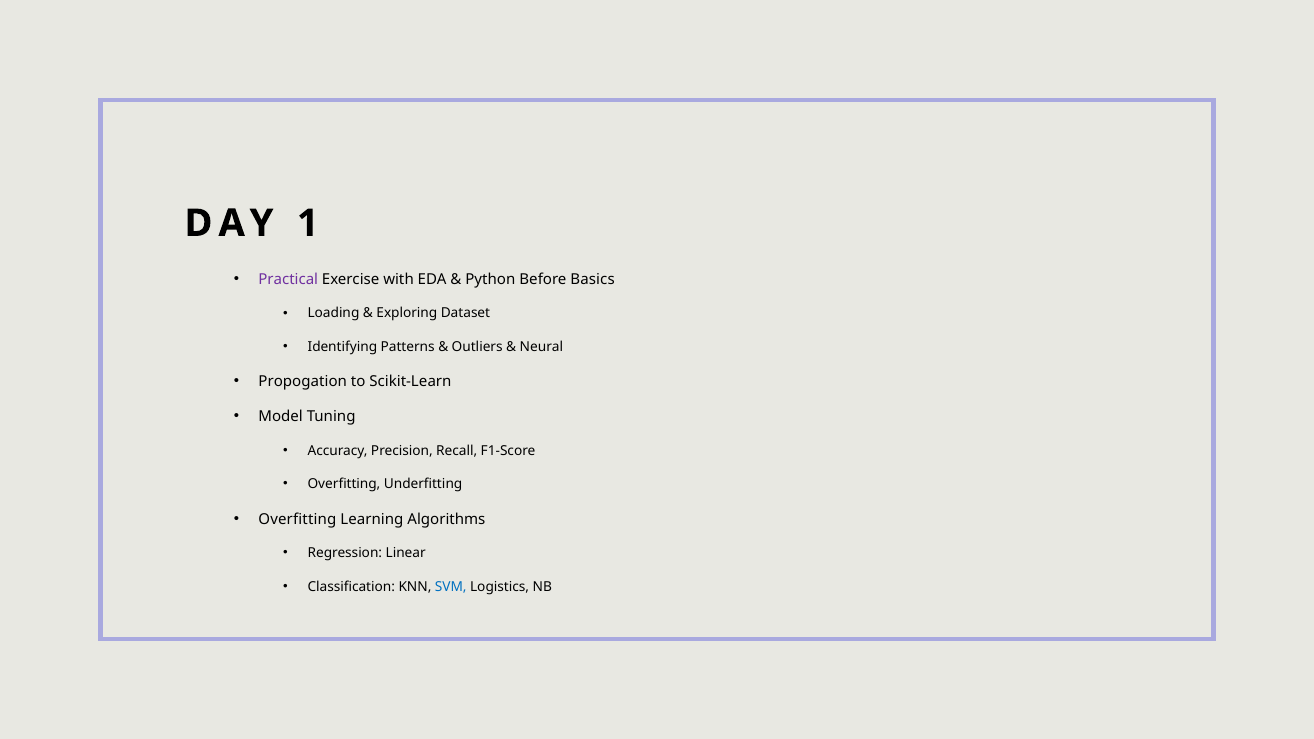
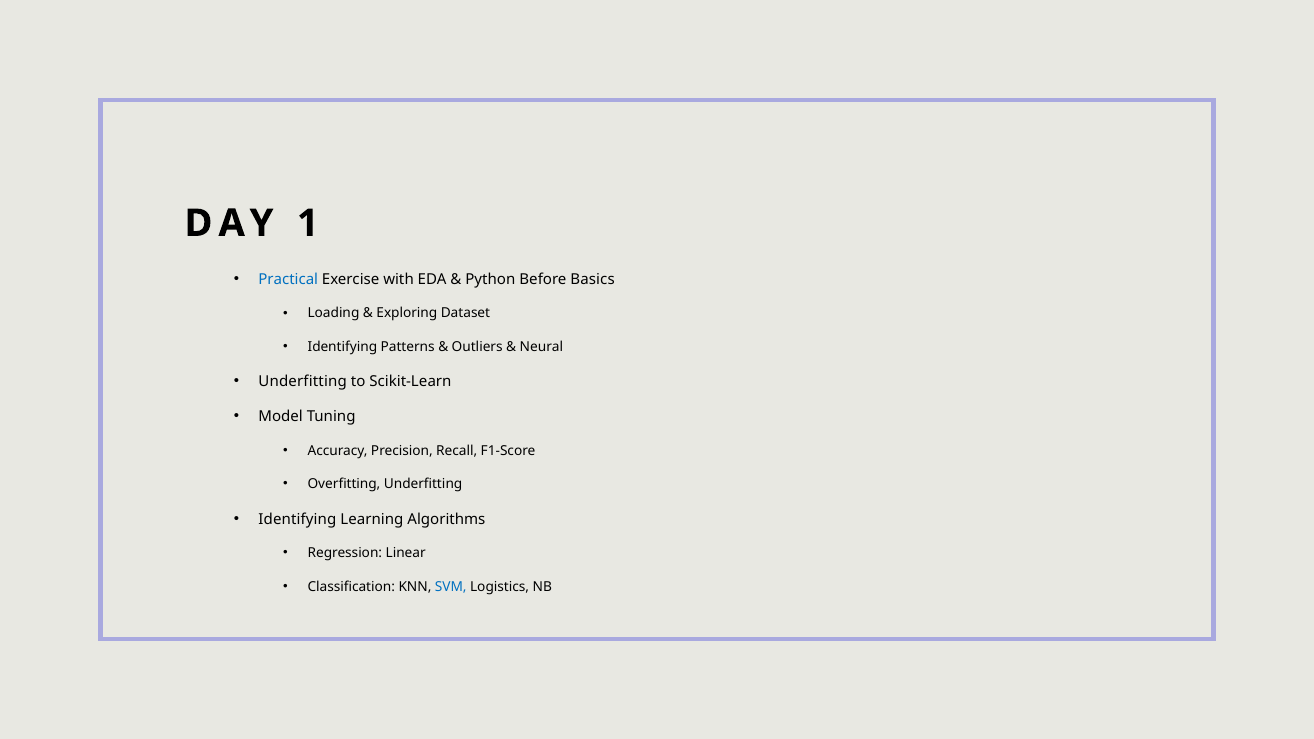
Practical colour: purple -> blue
Propogation at (303, 382): Propogation -> Underfitting
Overfitting at (297, 519): Overfitting -> Identifying
